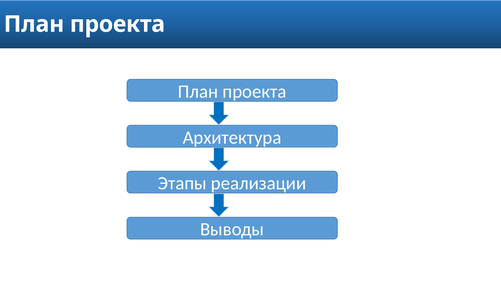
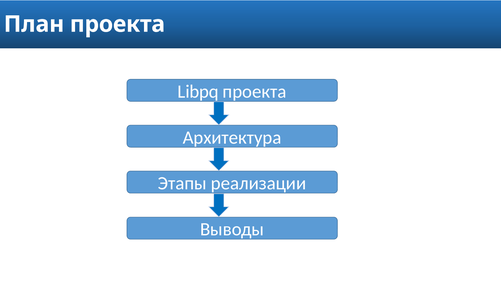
План at (198, 92): План -> Libpq
